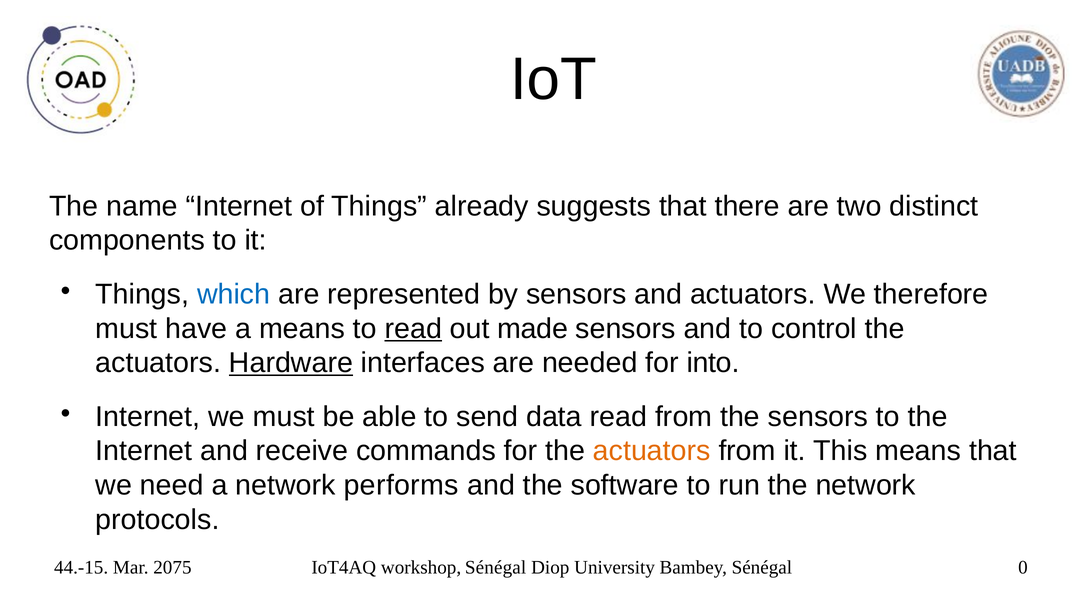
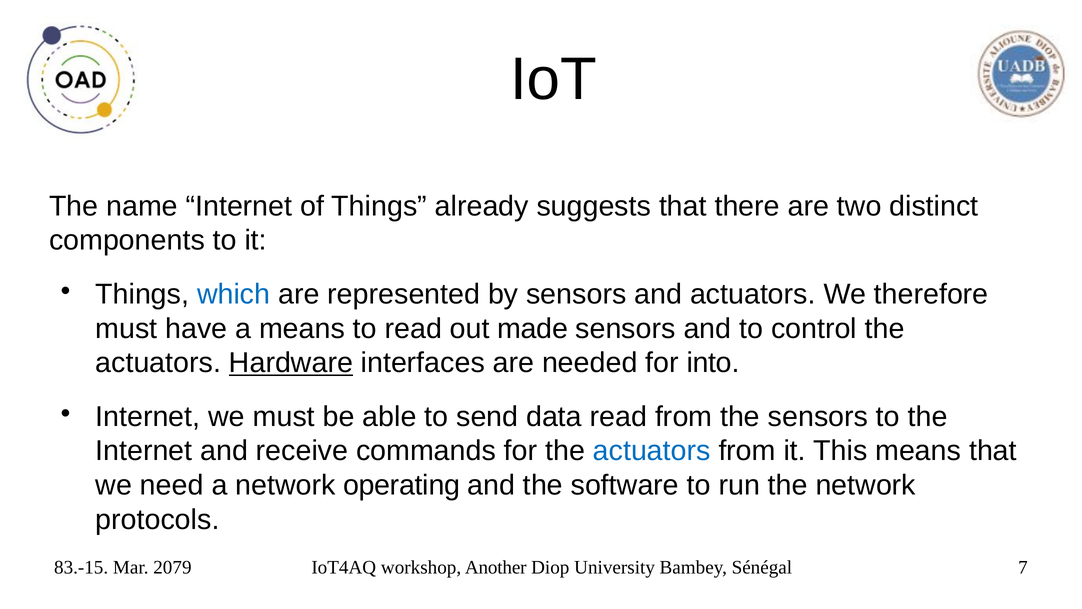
read at (413, 328) underline: present -> none
actuators at (652, 451) colour: orange -> blue
performs: performs -> operating
44.-15: 44.-15 -> 83.-15
2075: 2075 -> 2079
workshop Sénégal: Sénégal -> Another
0: 0 -> 7
